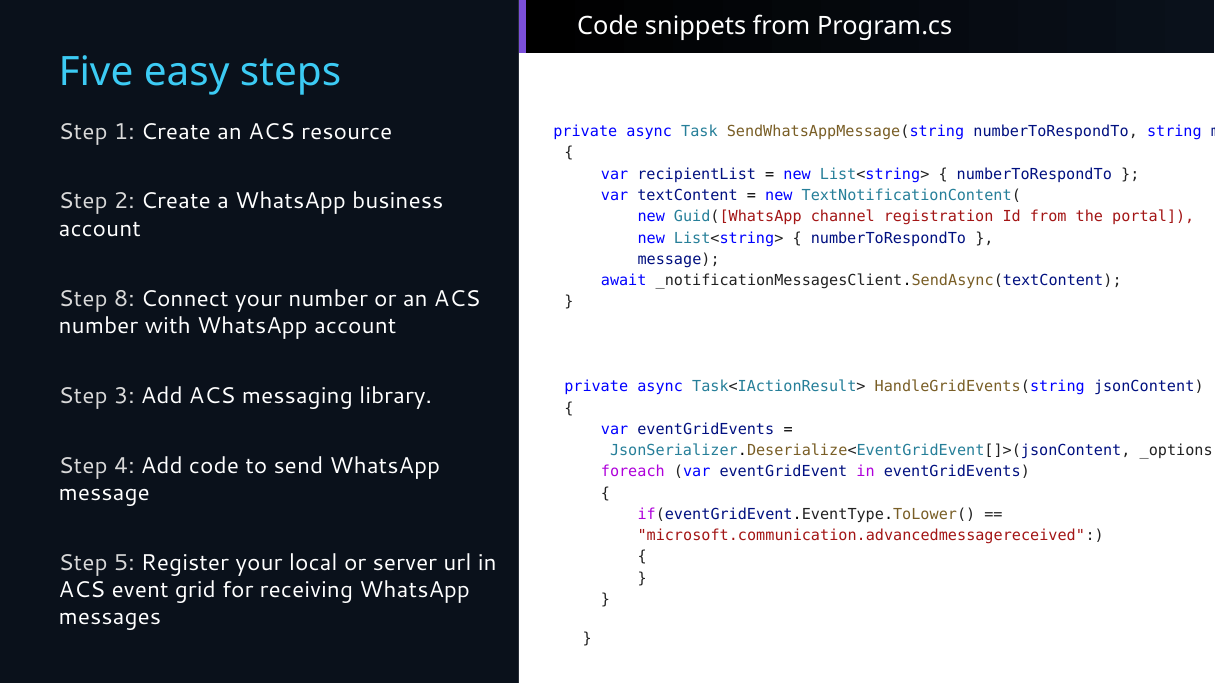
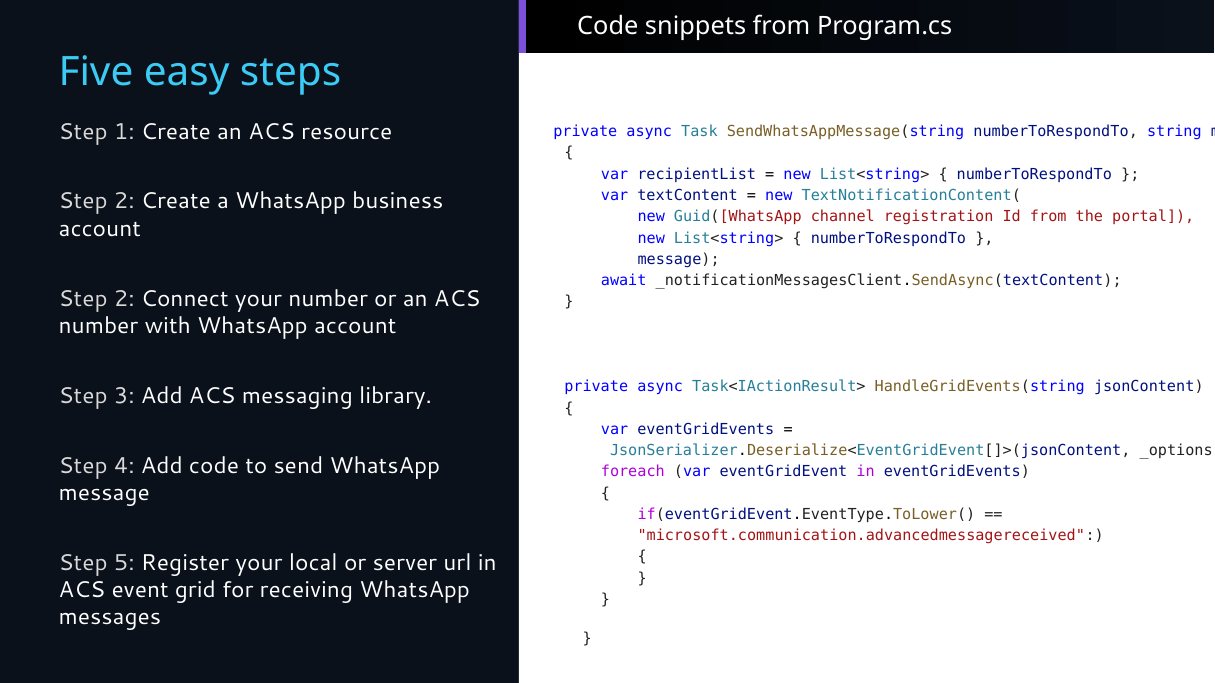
8 at (124, 299): 8 -> 2
